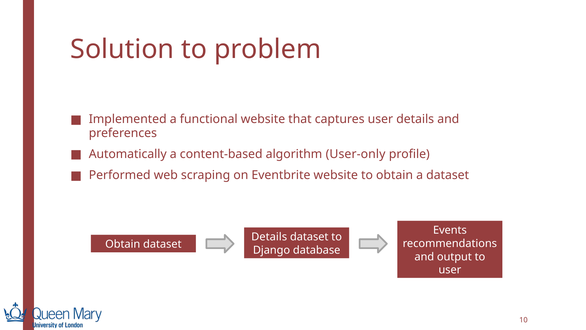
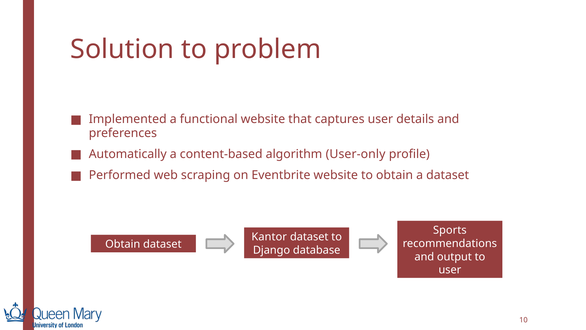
Events: Events -> Sports
Details at (269, 237): Details -> Kantor
